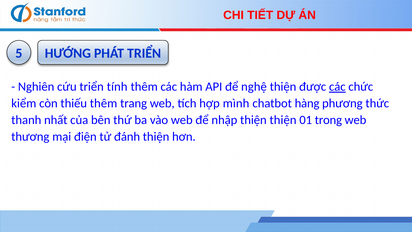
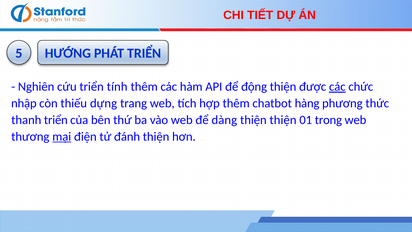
nghệ: nghệ -> động
kiểm: kiểm -> nhập
thiếu thêm: thêm -> dựng
hợp mình: mình -> thêm
thanh nhất: nhất -> triển
nhập: nhập -> dàng
mại underline: none -> present
